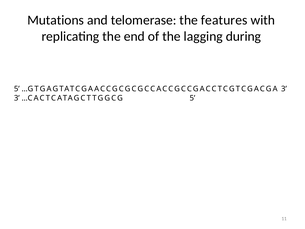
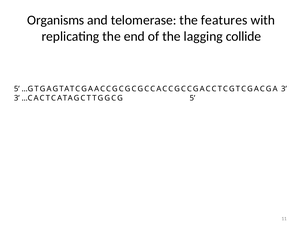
Mutations: Mutations -> Organisms
during: during -> collide
